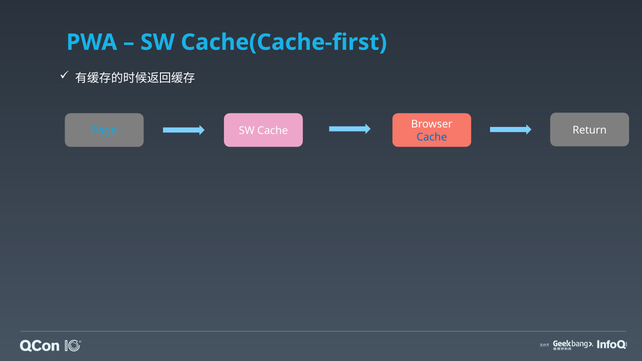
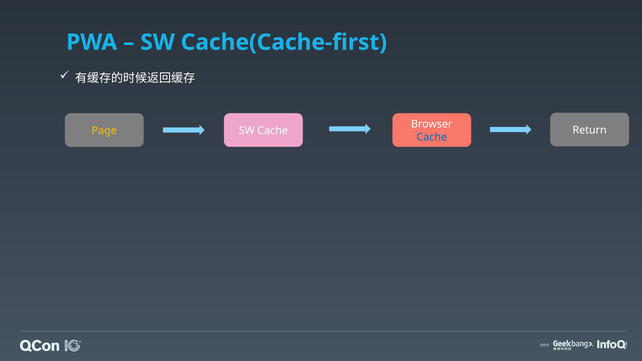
Page colour: light blue -> yellow
